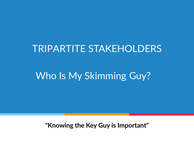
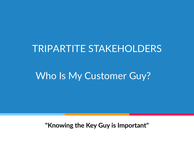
Skimming: Skimming -> Customer
